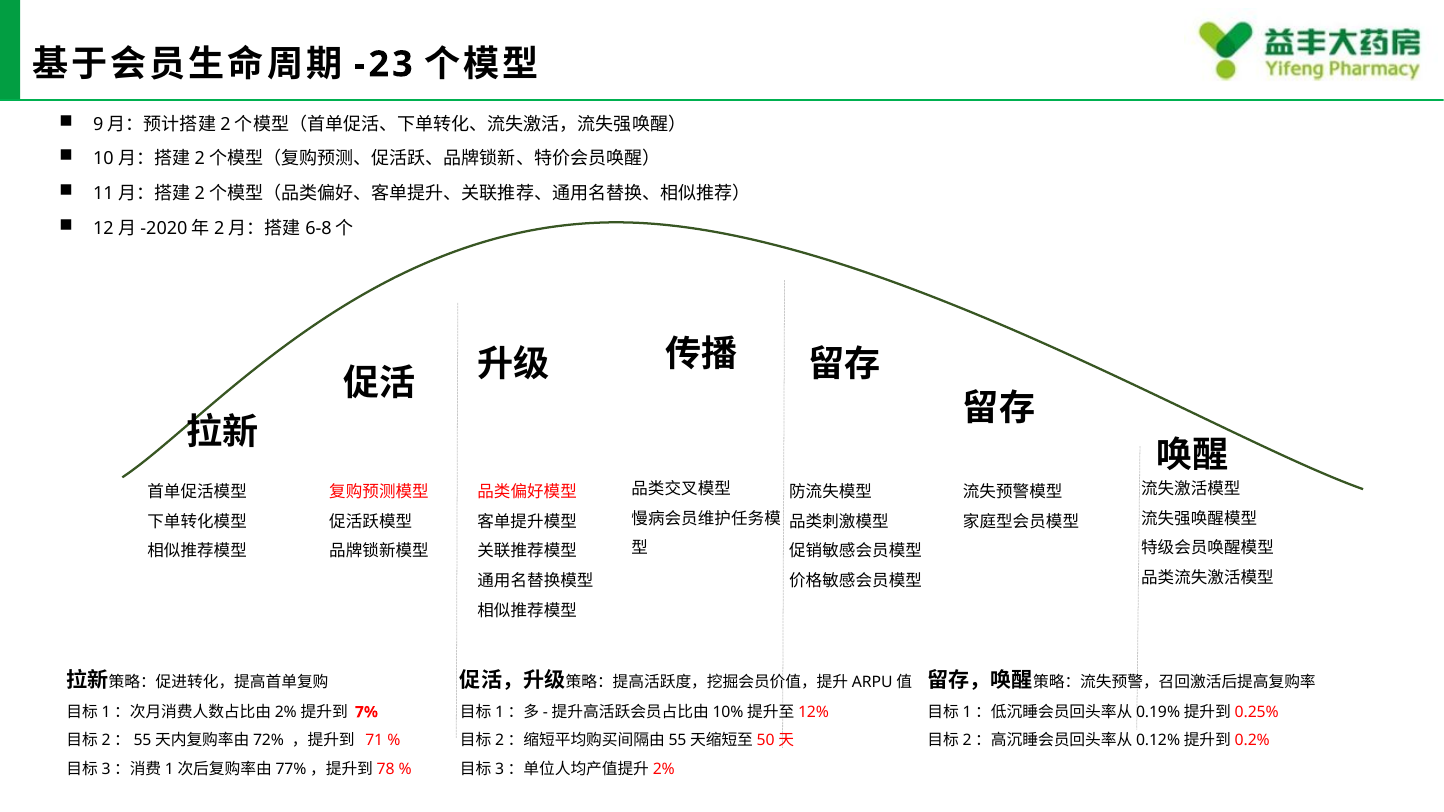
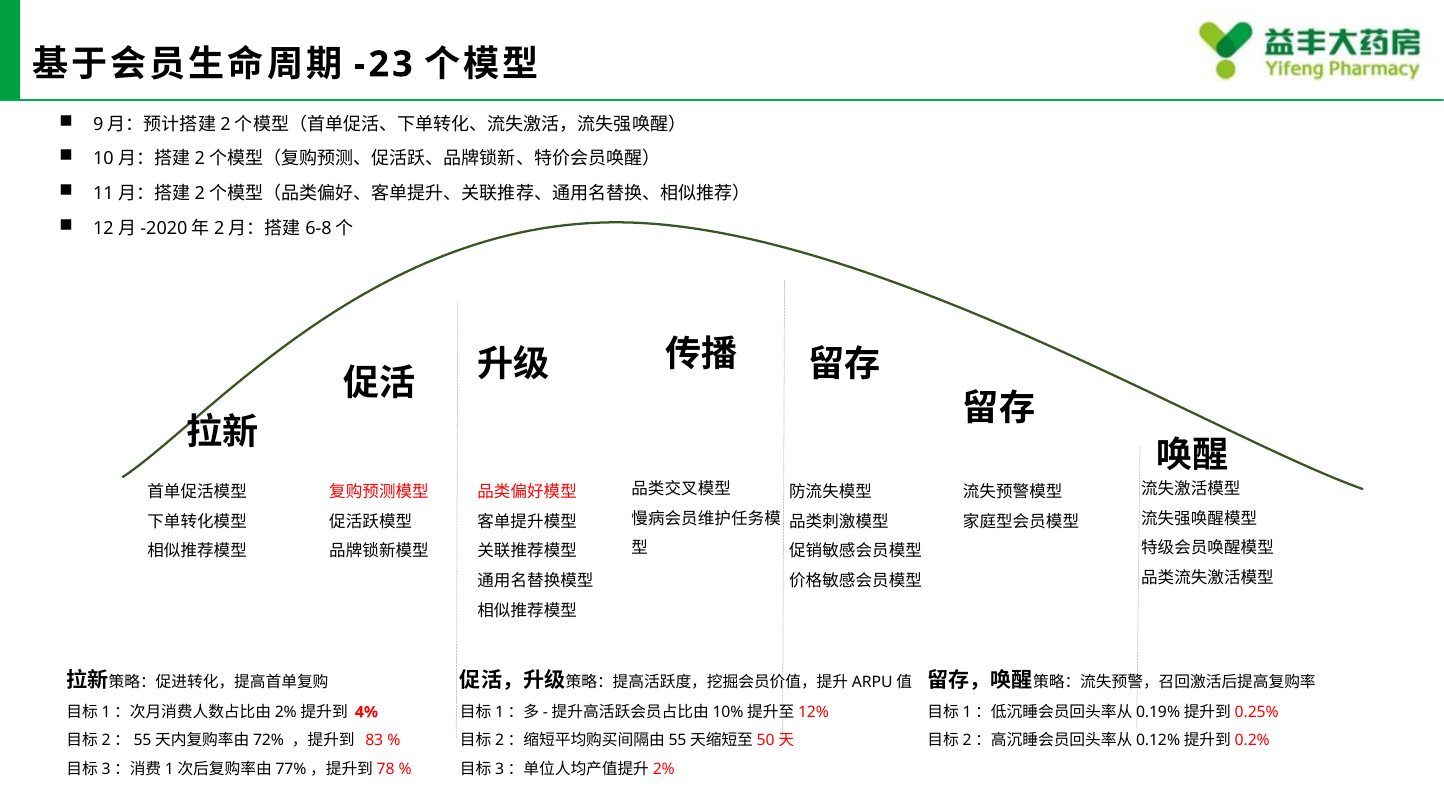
7%: 7% -> 4%
71: 71 -> 83
